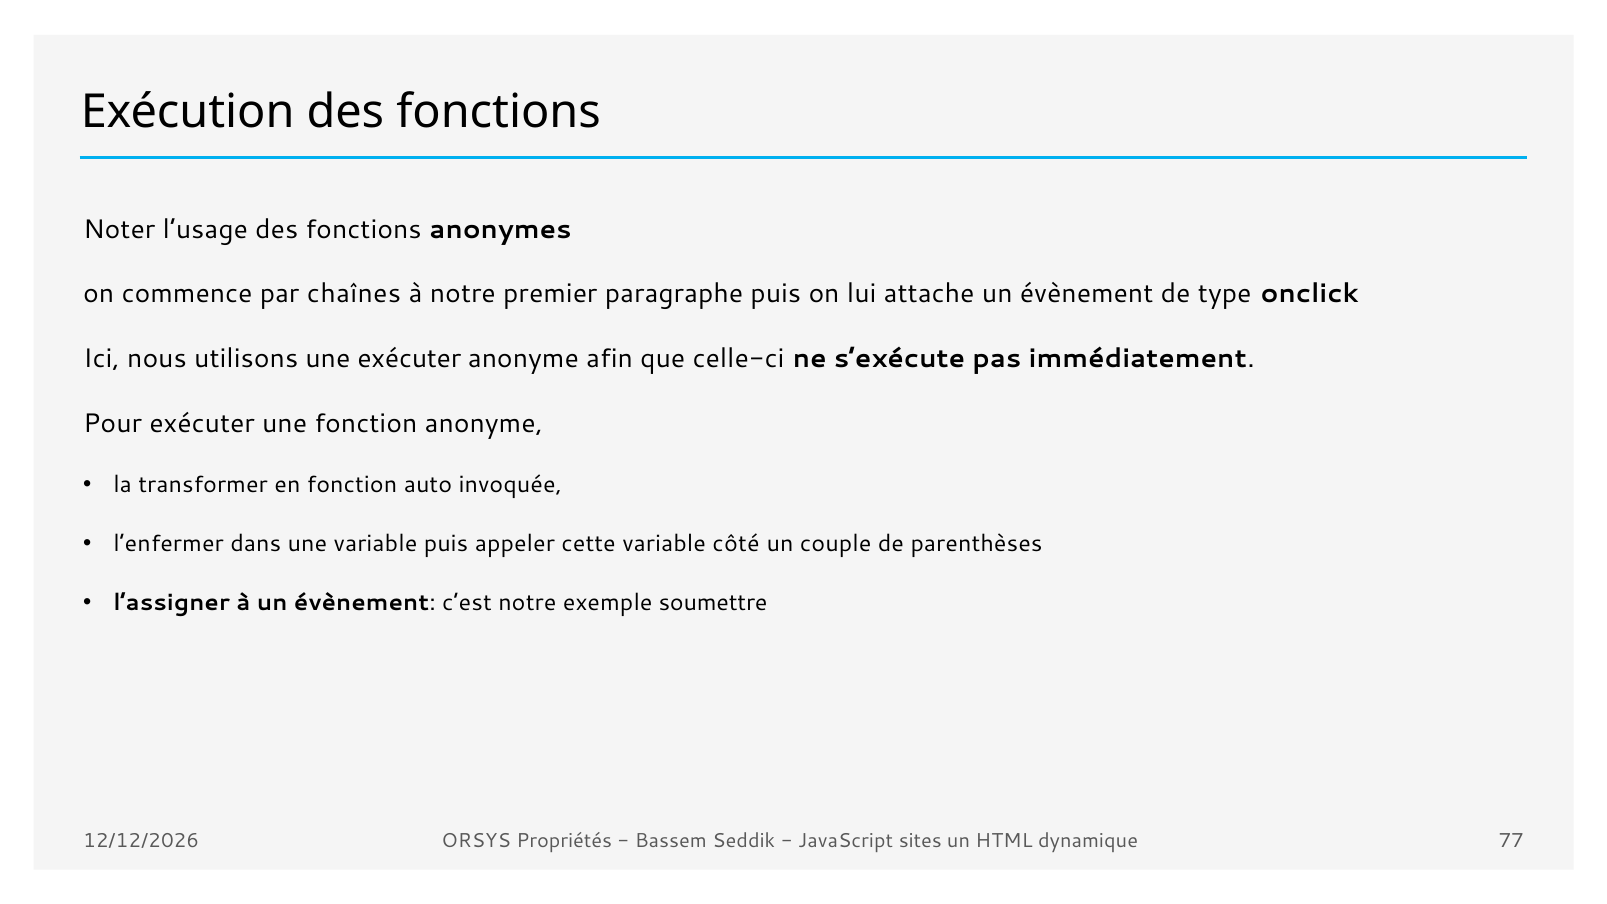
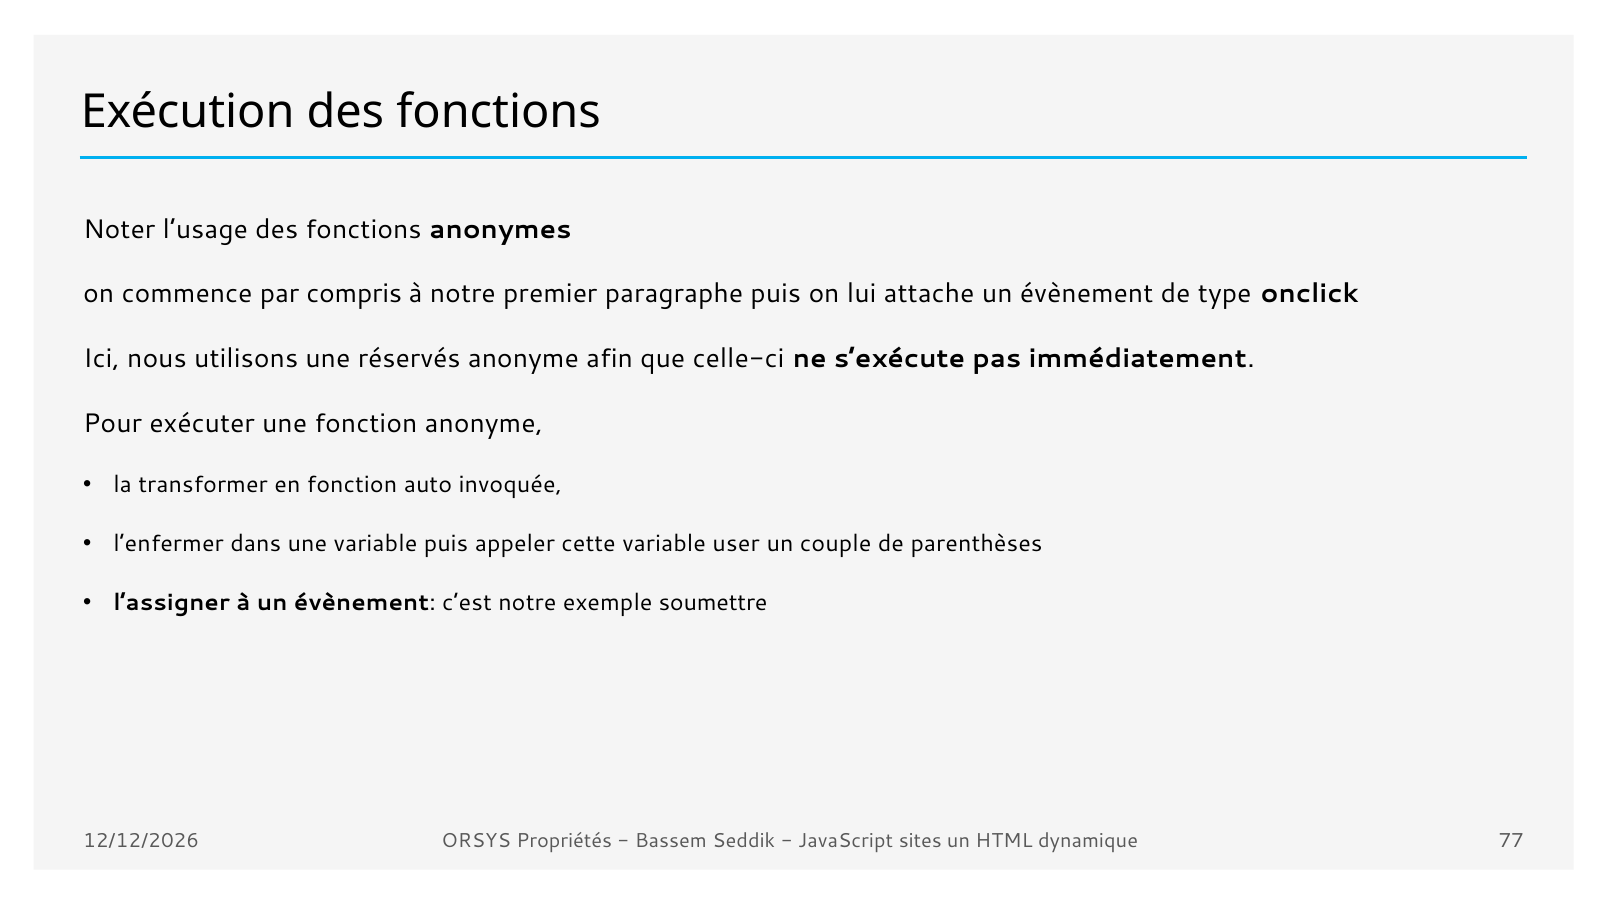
chaînes: chaînes -> compris
une exécuter: exécuter -> réservés
côté: côté -> user
